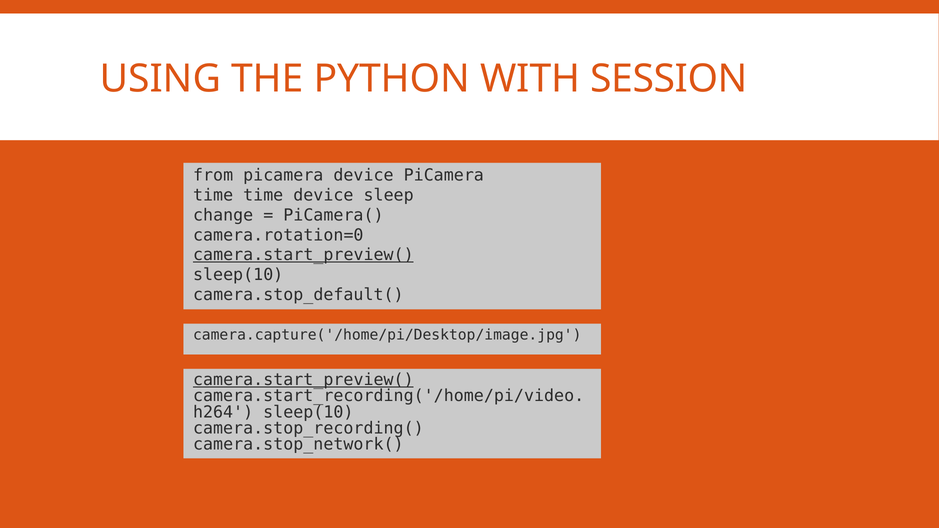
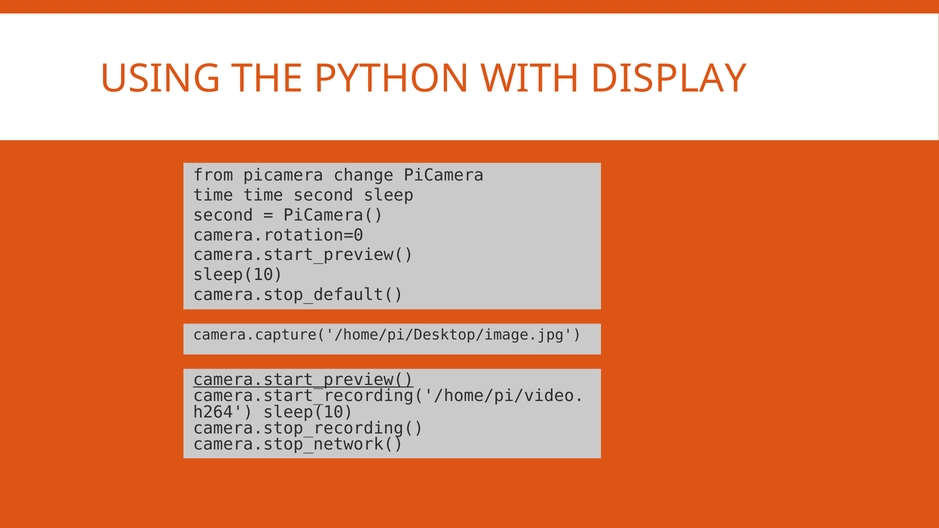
SESSION: SESSION -> DISPLAY
picamera device: device -> change
time device: device -> second
change at (223, 215): change -> second
camera.start_preview( at (303, 255) underline: present -> none
